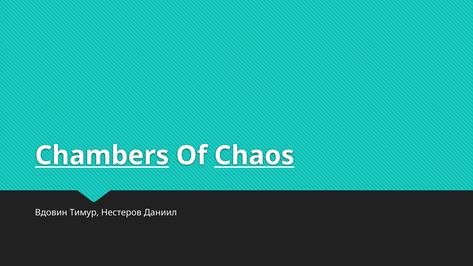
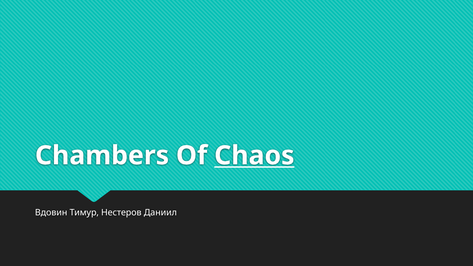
Chambers underline: present -> none
